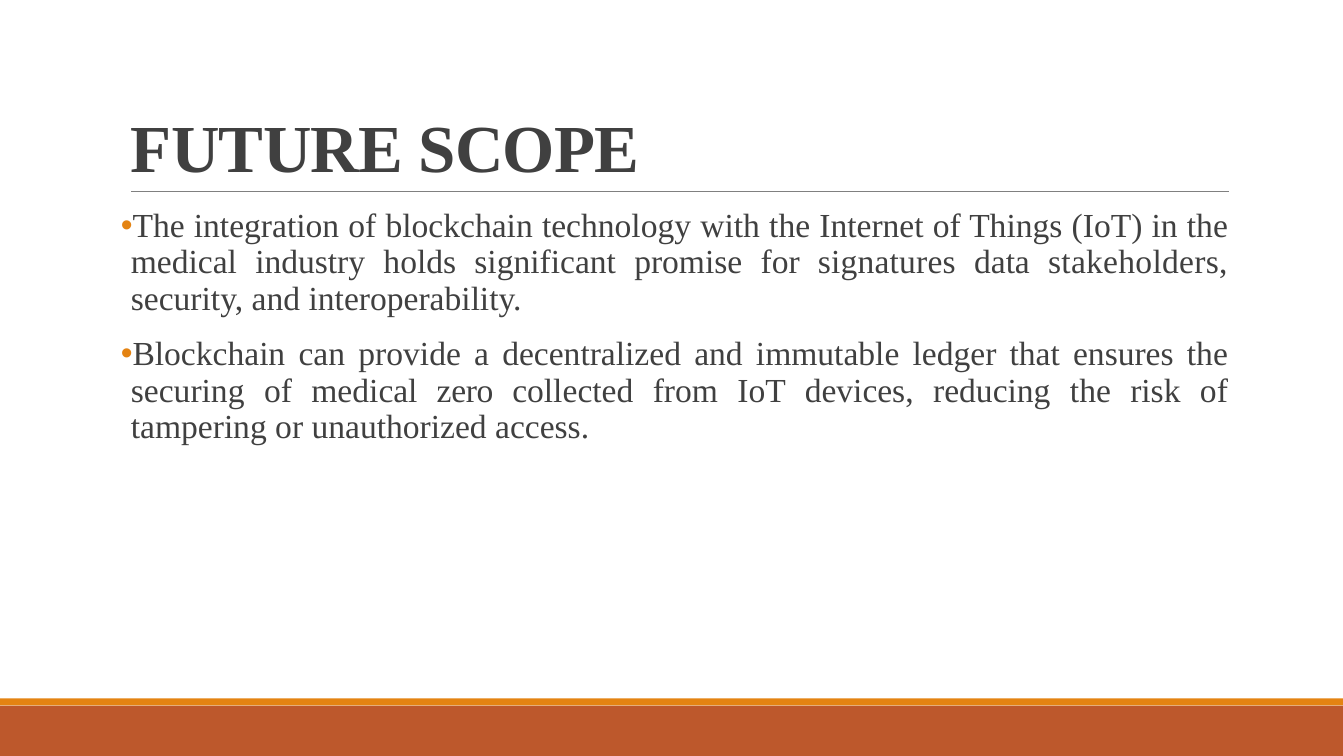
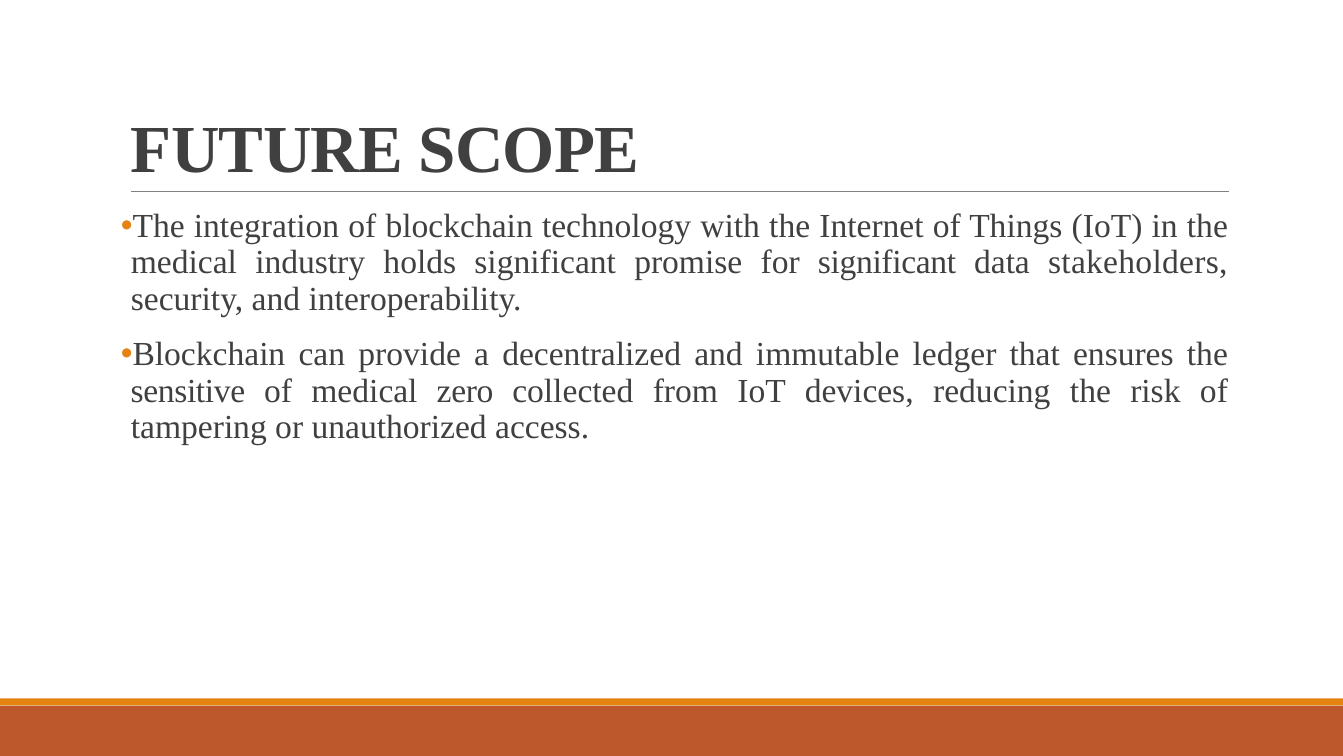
for signatures: signatures -> significant
securing: securing -> sensitive
